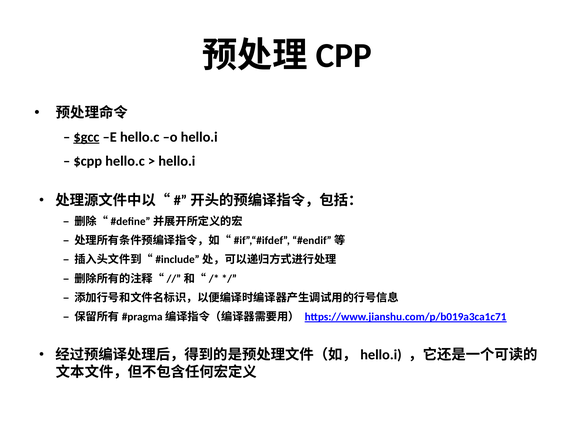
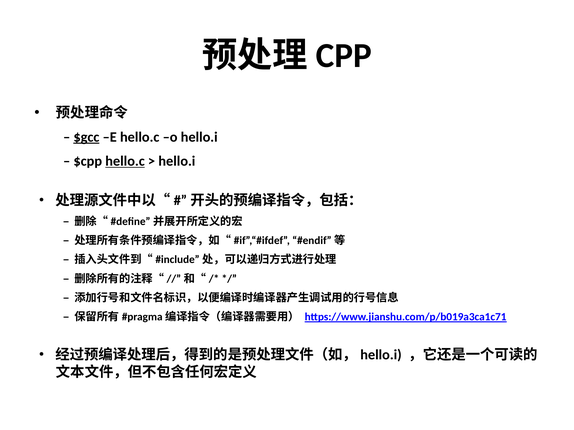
hello.c at (125, 161) underline: none -> present
